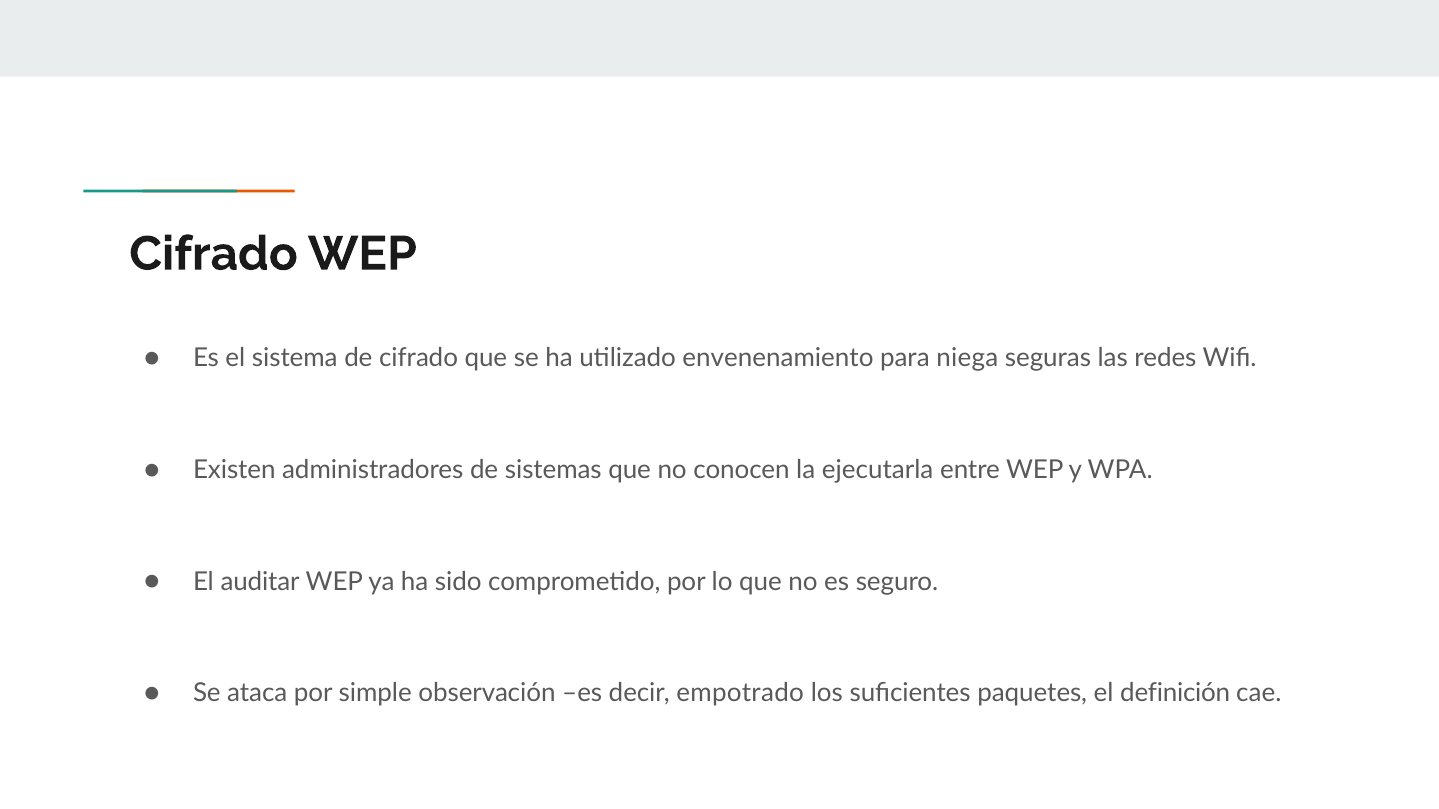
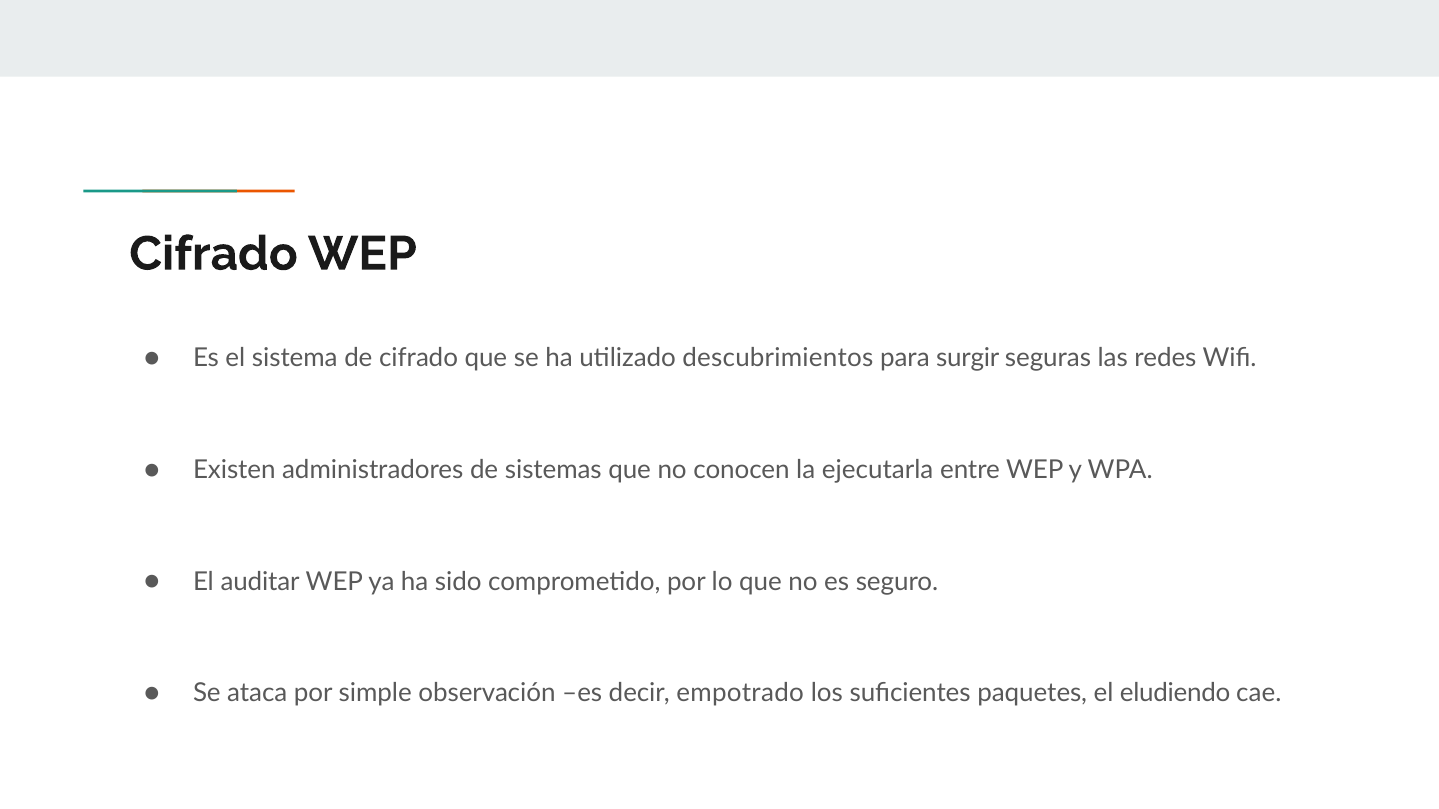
envenenamiento: envenenamiento -> descubrimientos
niega: niega -> surgir
definición: definición -> eludiendo
